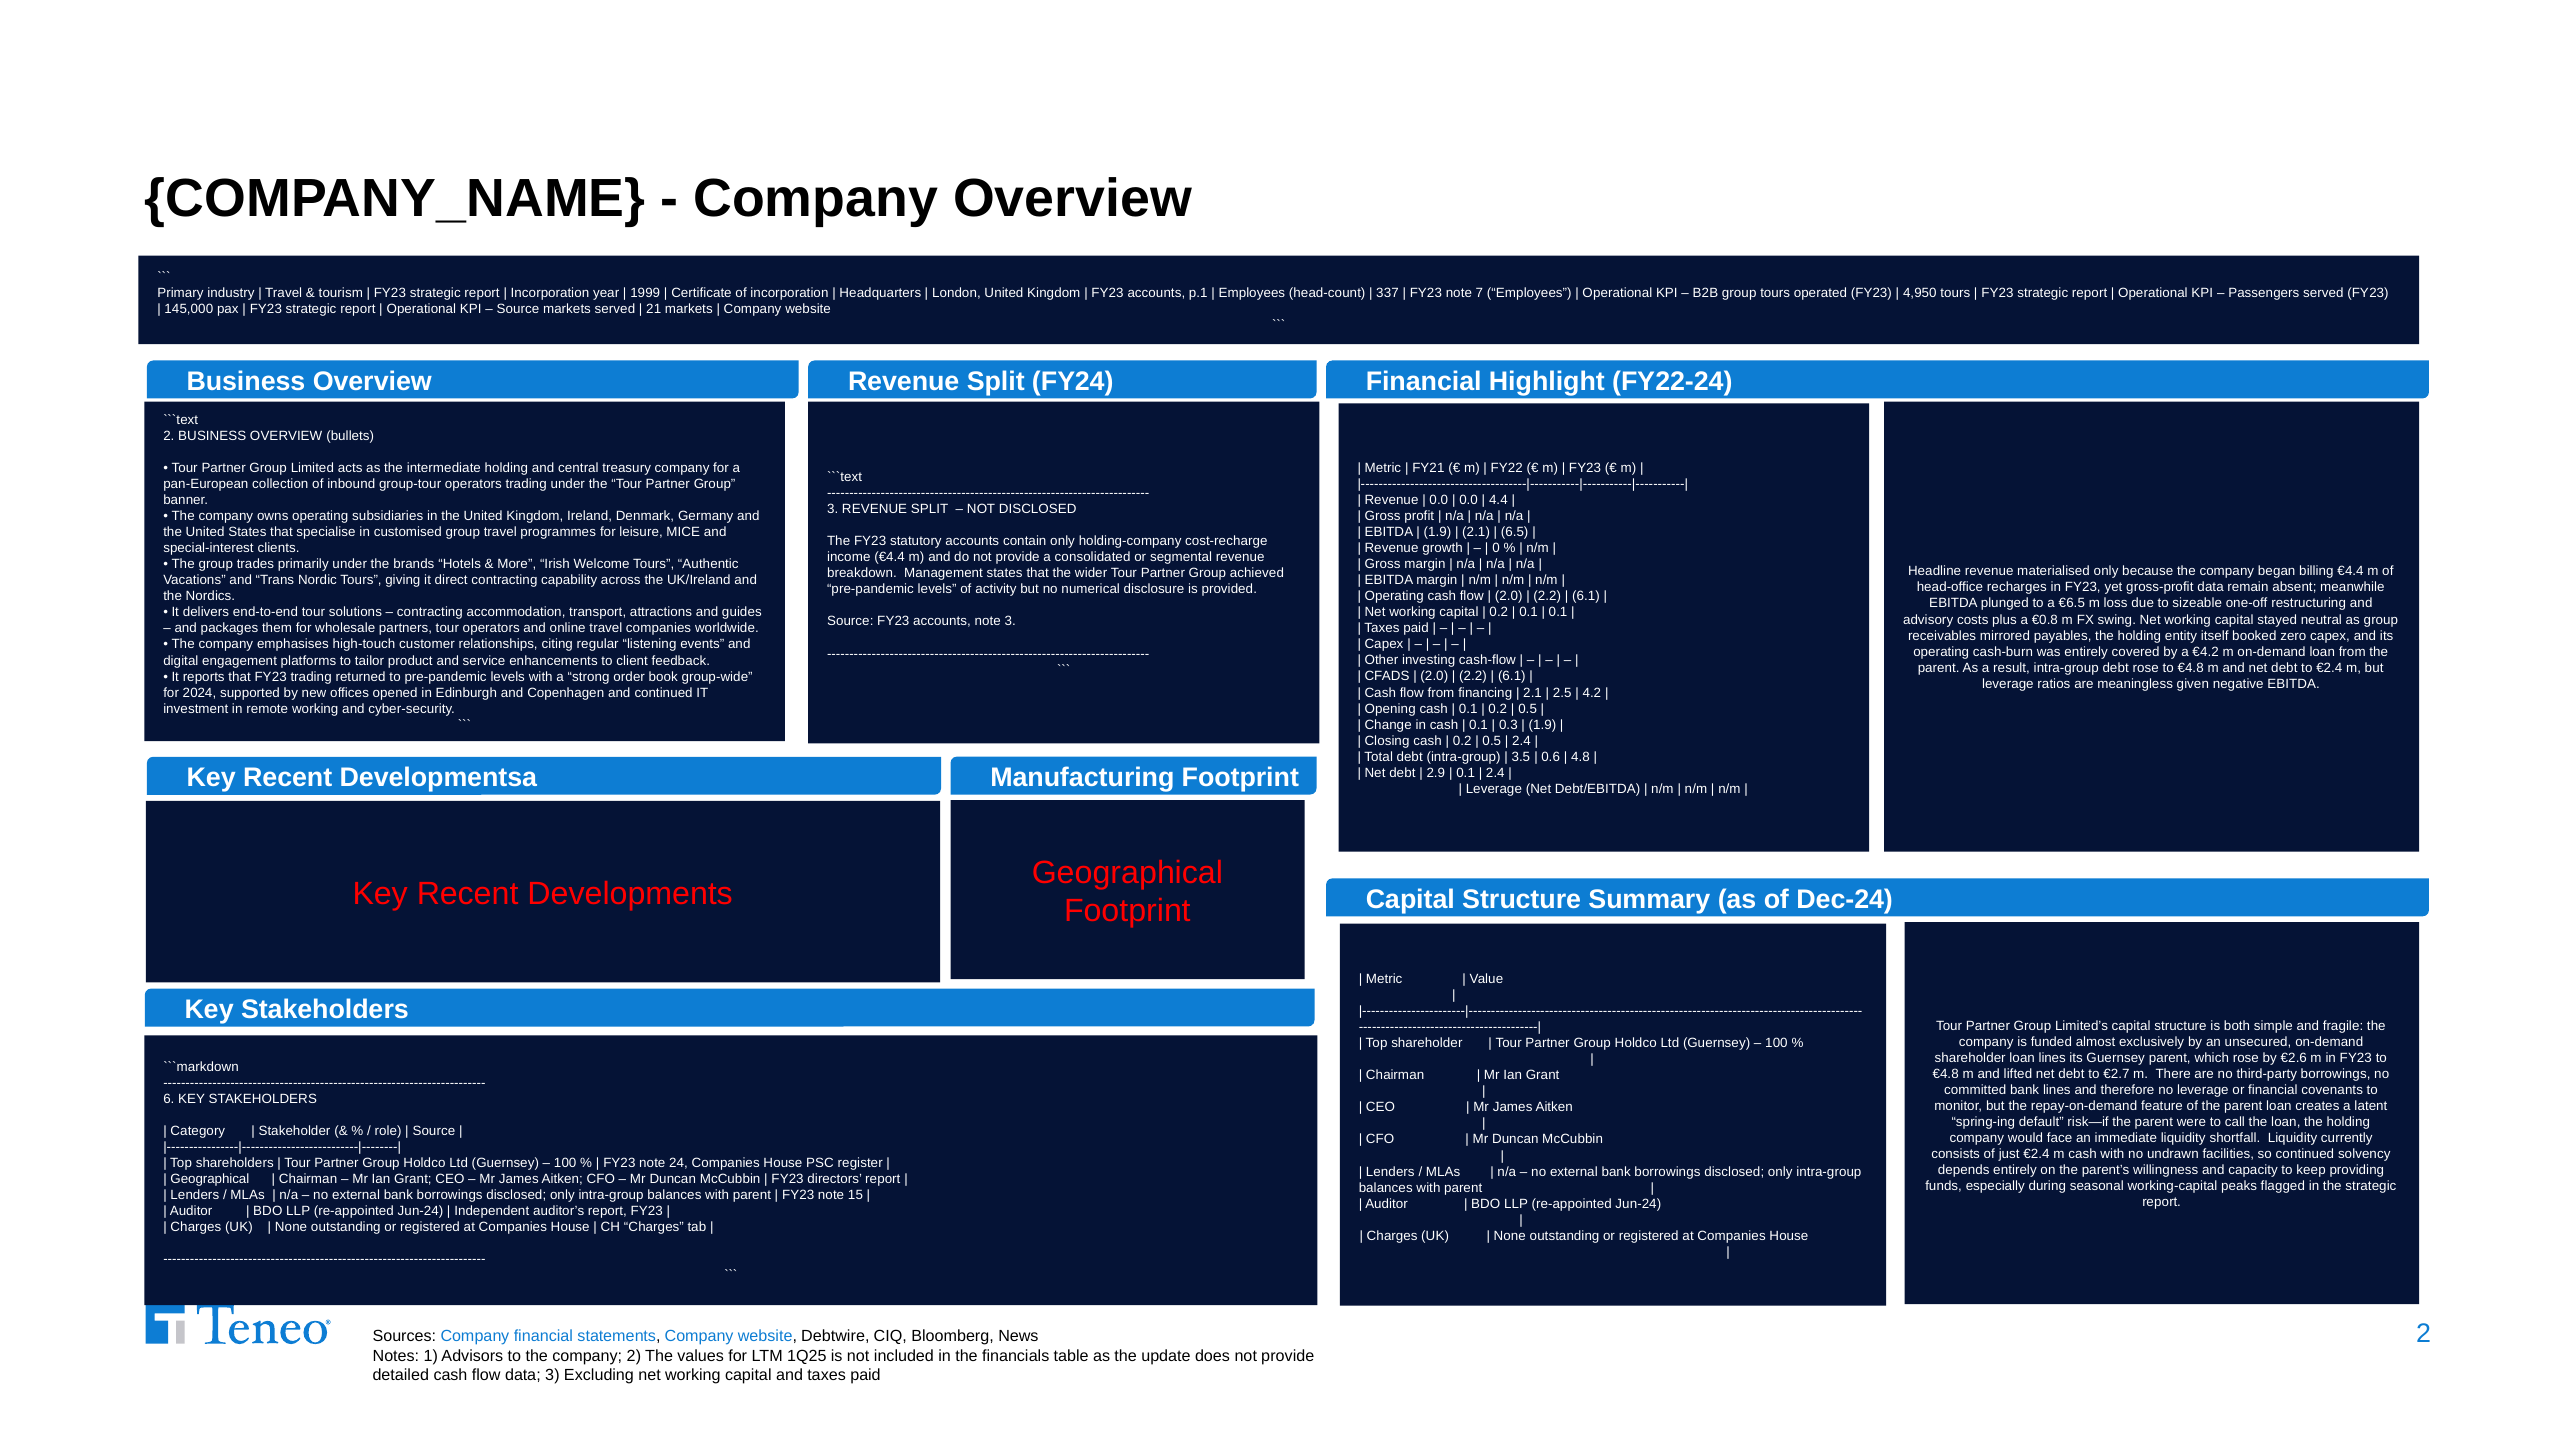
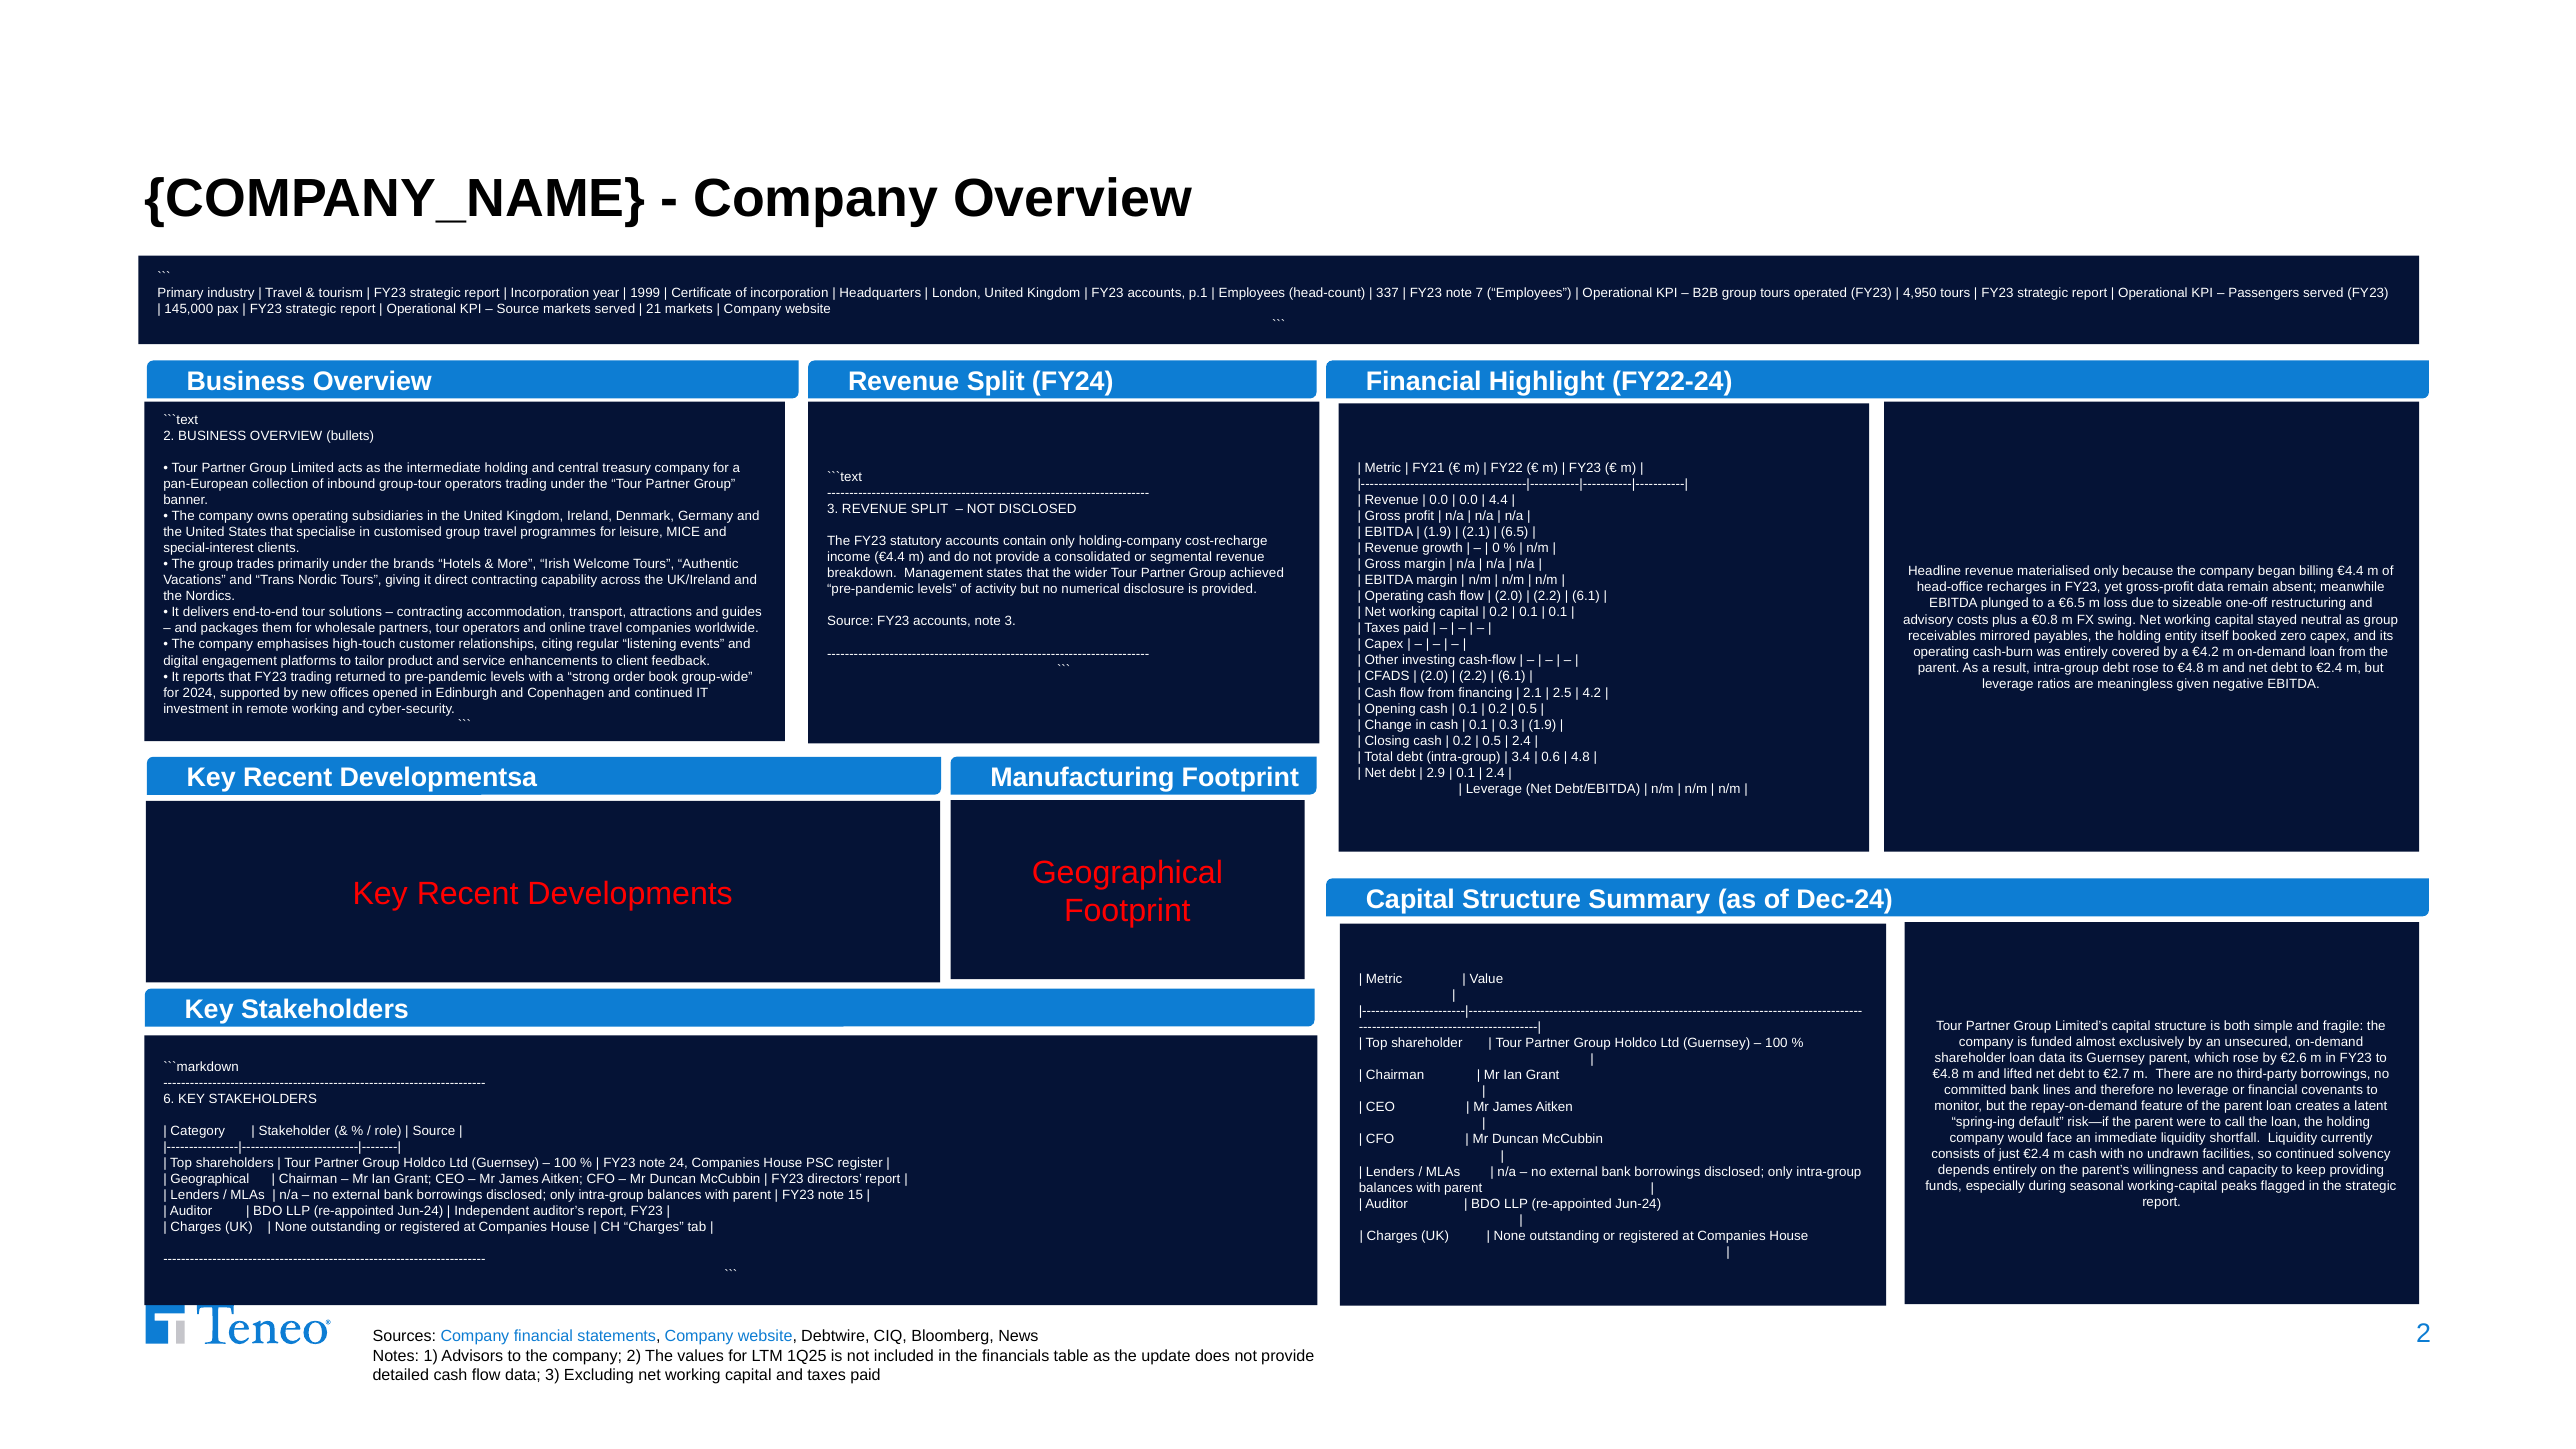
3.5: 3.5 -> 3.4
loan lines: lines -> data
